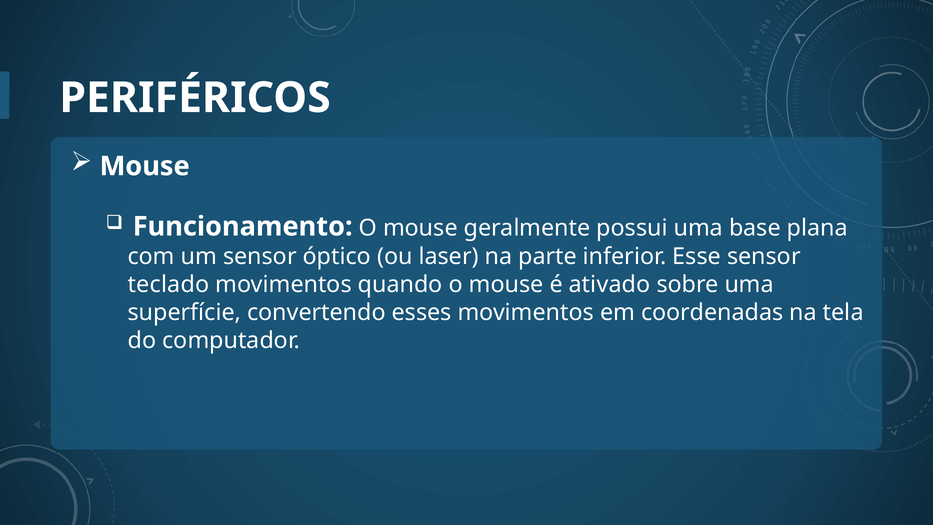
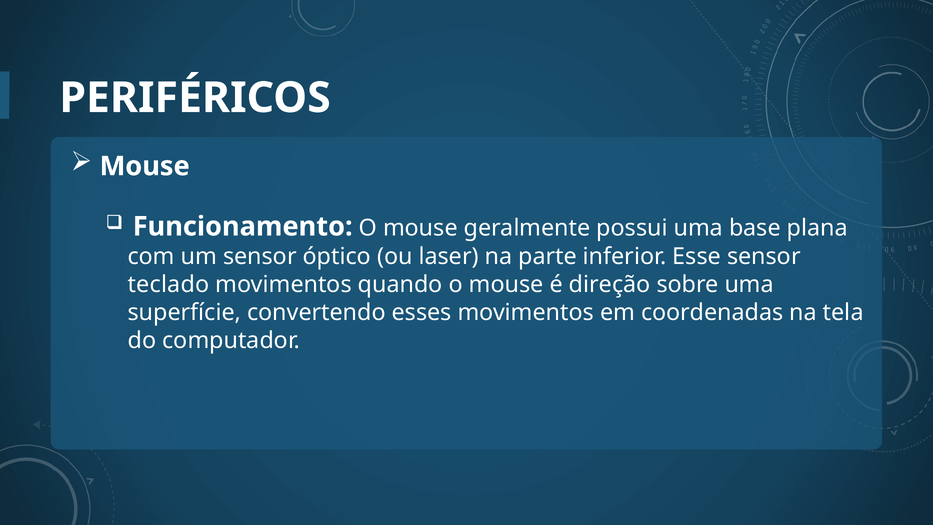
ativado: ativado -> direção
